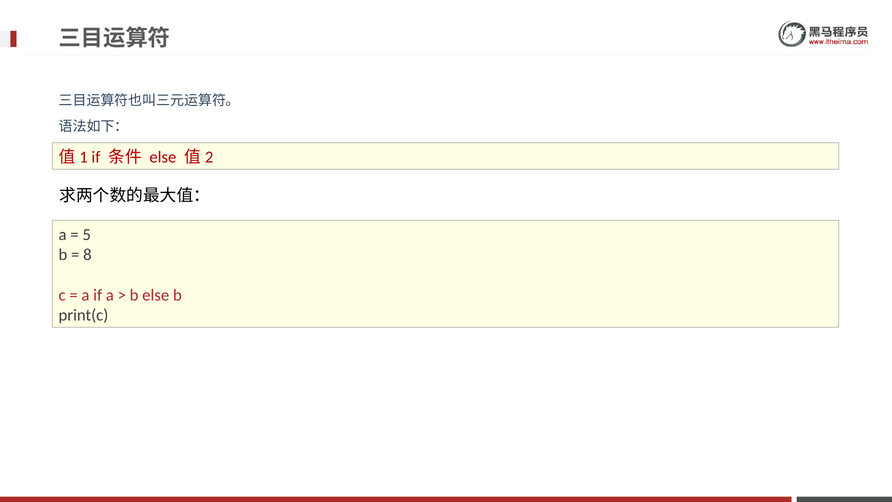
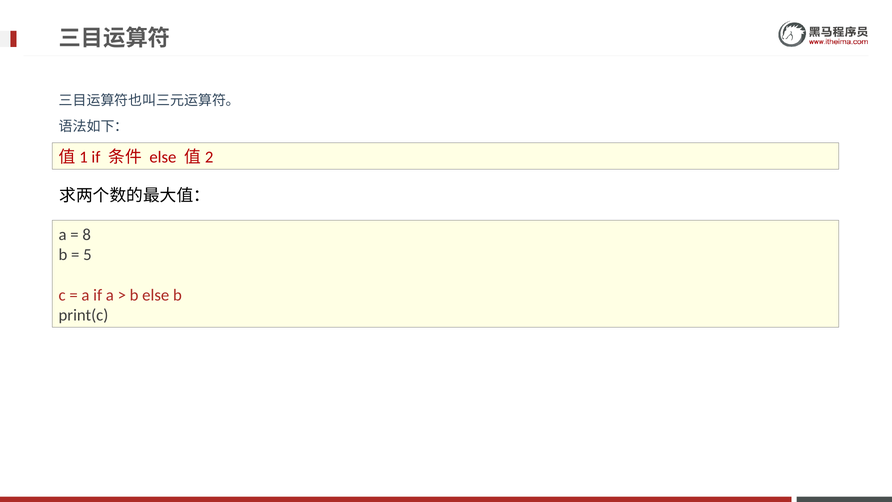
5: 5 -> 8
8: 8 -> 5
